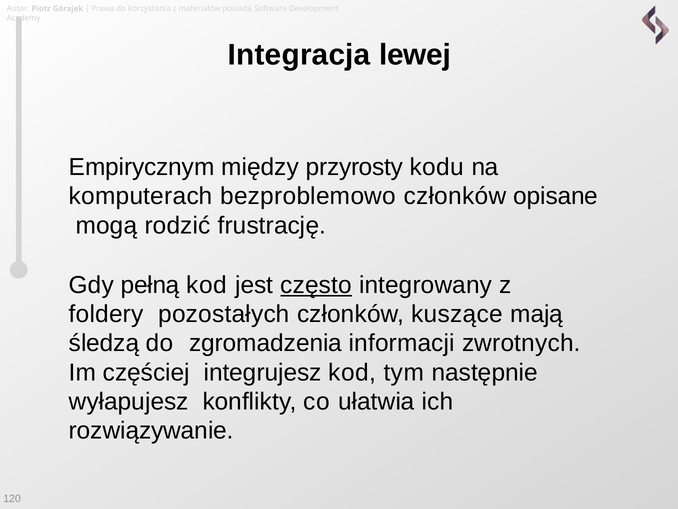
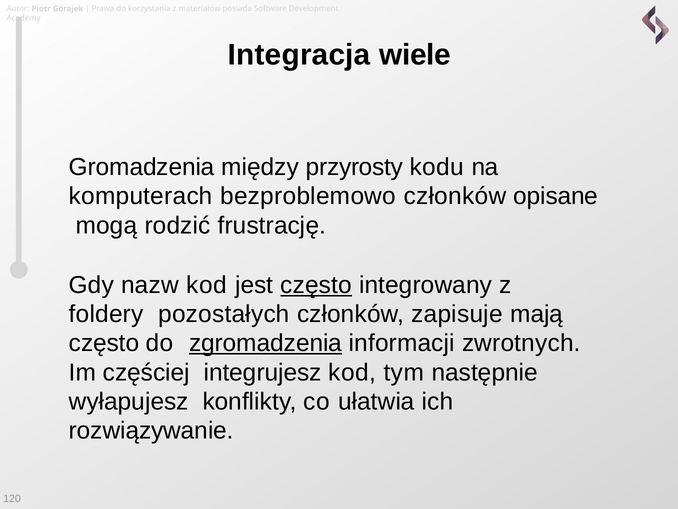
lewej: lewej -> wiele
Empirycznym: Empirycznym -> Gromadzenia
pełną: pełną -> nazw
kuszące: kuszące -> zapisuje
śledzą at (104, 343): śledzą -> często
zgromadzenia underline: none -> present
